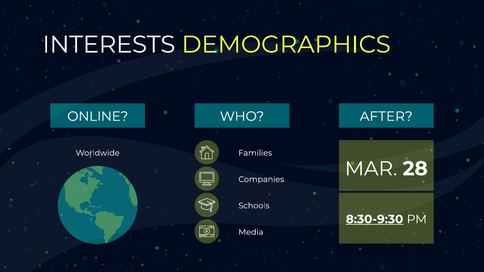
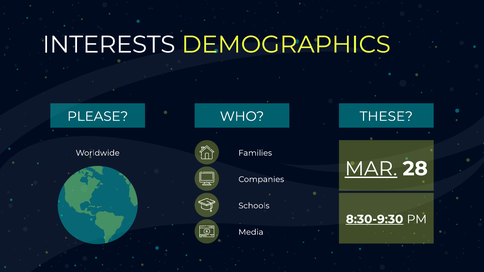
ONLINE: ONLINE -> PLEASE
AFTER: AFTER -> THESE
MAR underline: none -> present
